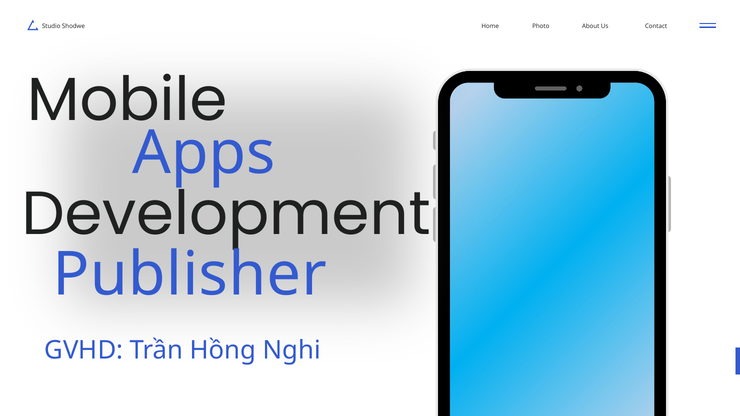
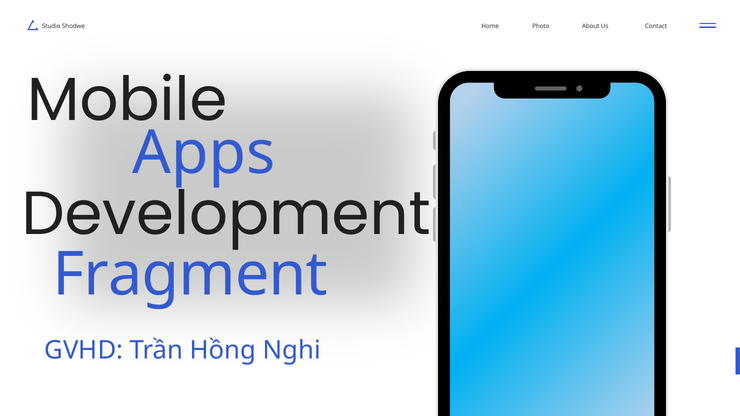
Publisher: Publisher -> Fragment
